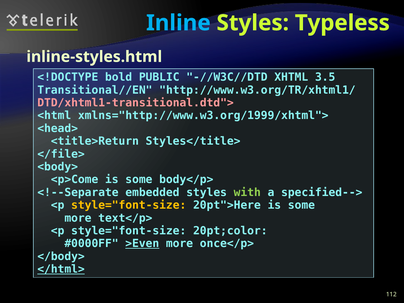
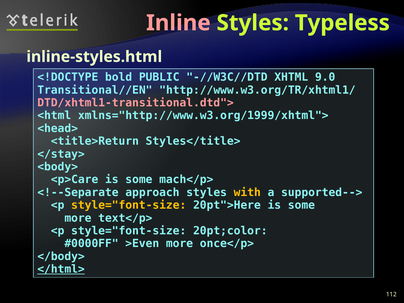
Inline colour: light blue -> pink
3.5: 3.5 -> 9.0
</file>: </file> -> </stay>
<p>Come: <p>Come -> <p>Care
body</p>: body</p> -> mach</p>
embedded: embedded -> approach
with colour: light green -> yellow
specified-->: specified--> -> supported-->
>Even underline: present -> none
